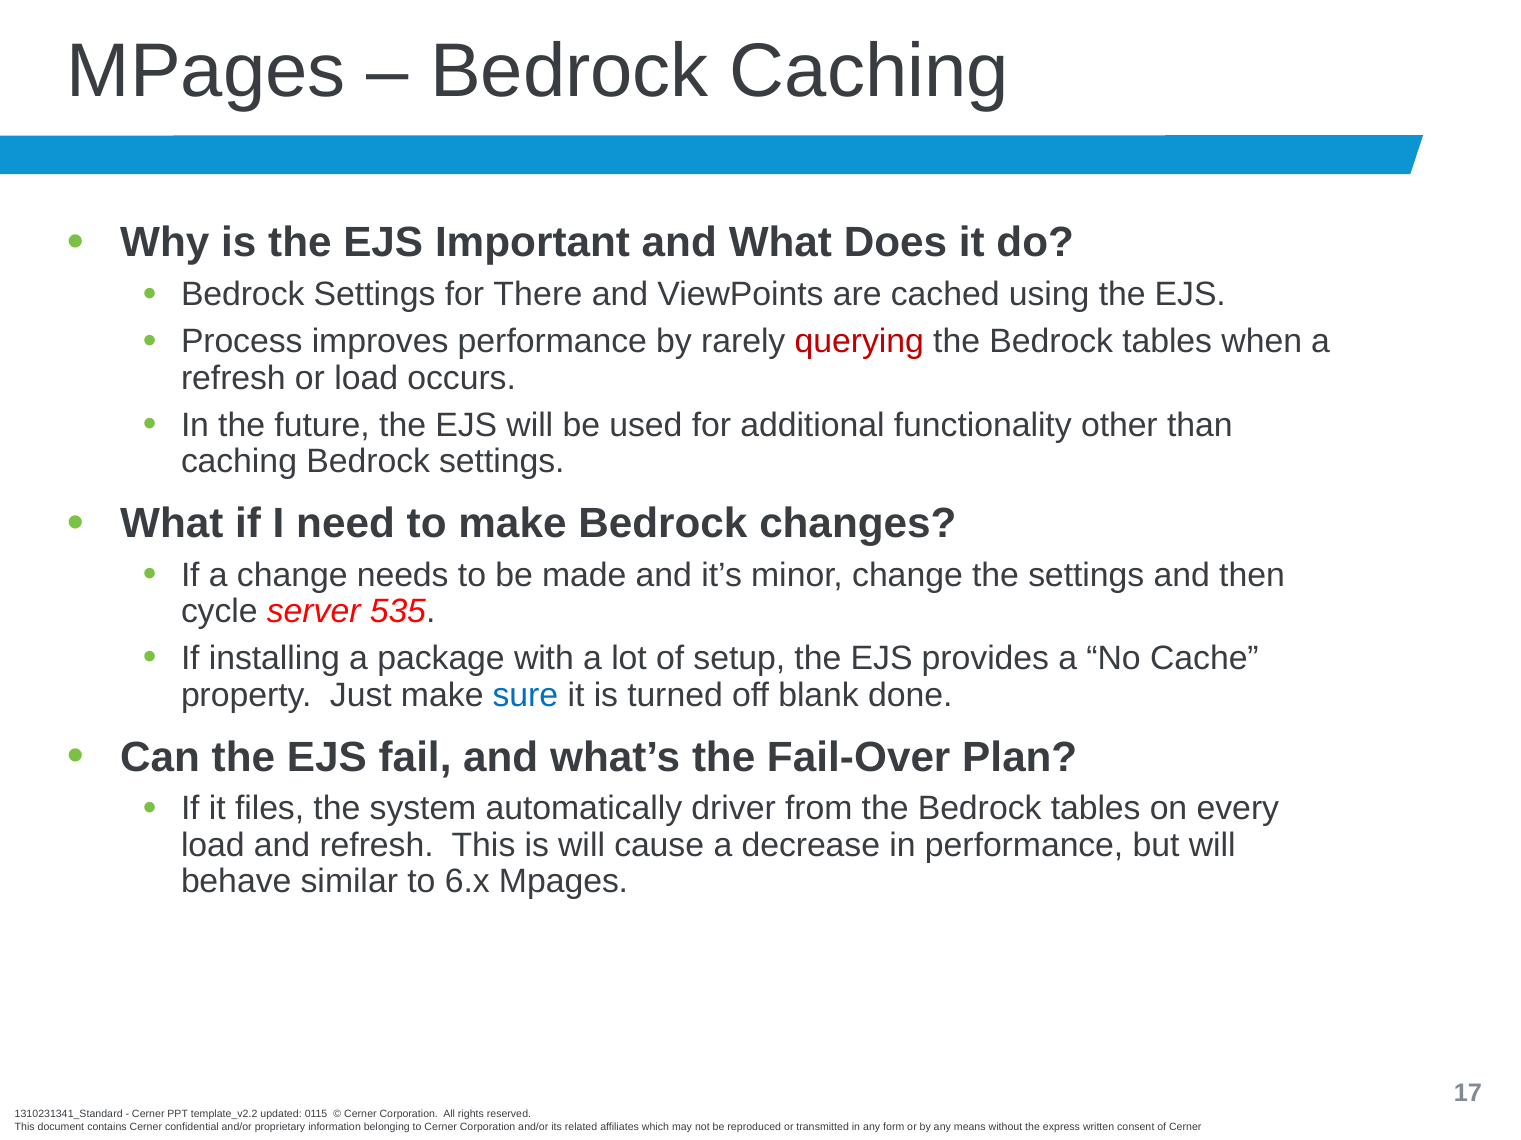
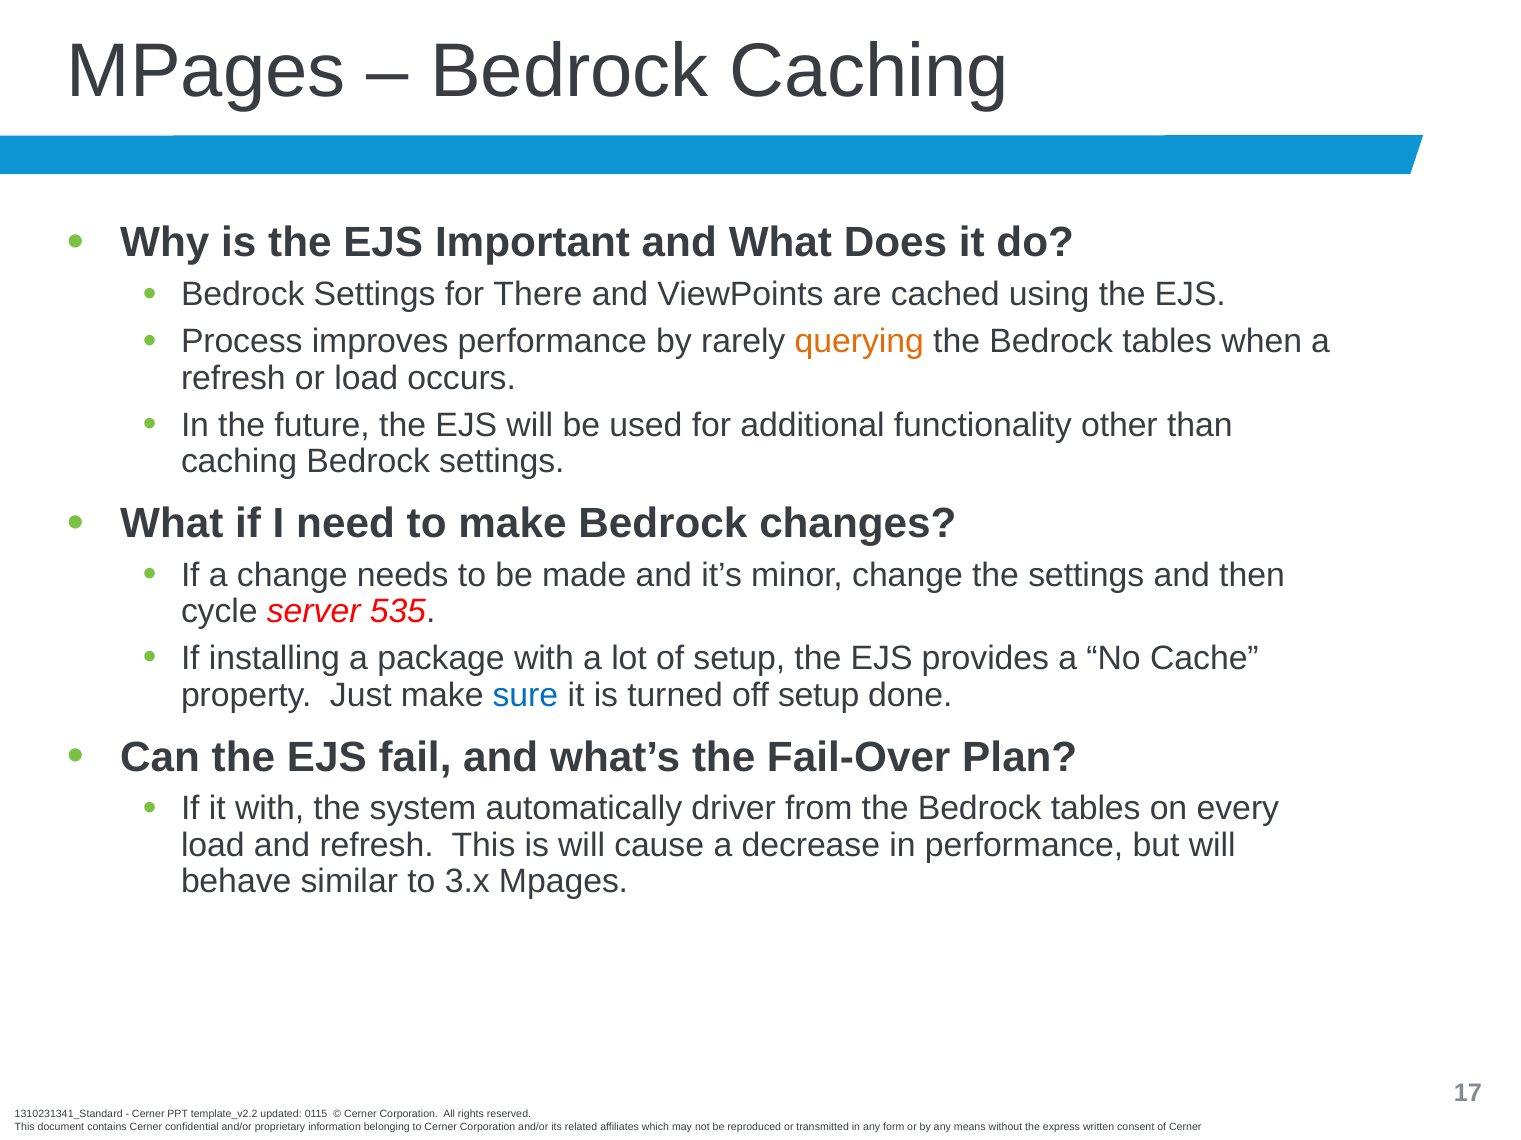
querying colour: red -> orange
off blank: blank -> setup
it files: files -> with
6.x: 6.x -> 3.x
